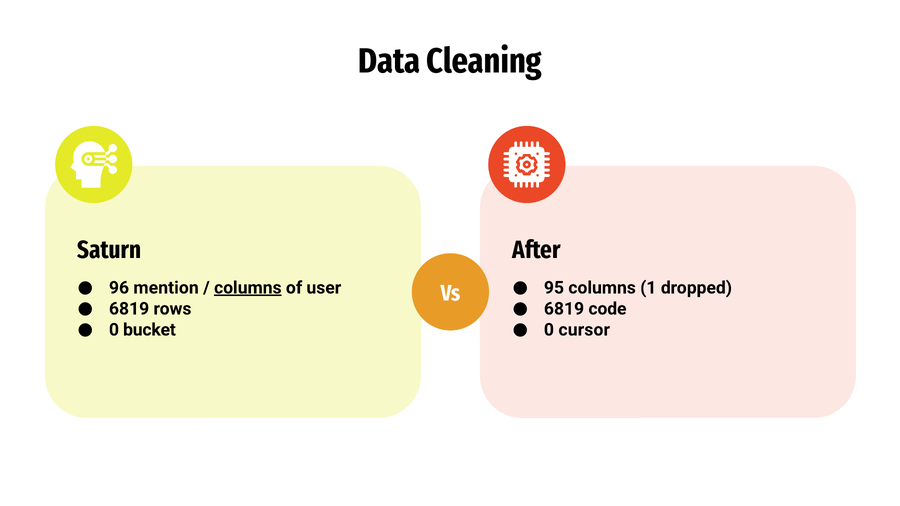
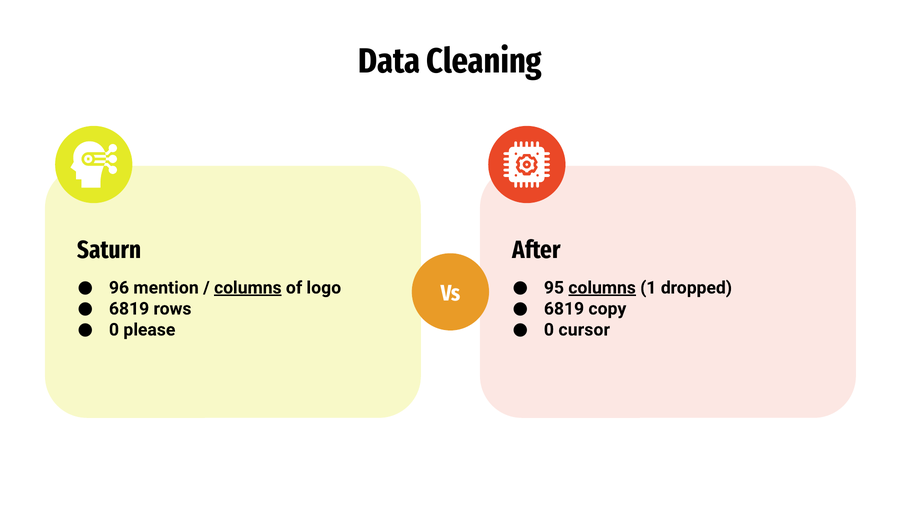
user: user -> logo
columns at (602, 288) underline: none -> present
code: code -> copy
bucket: bucket -> please
